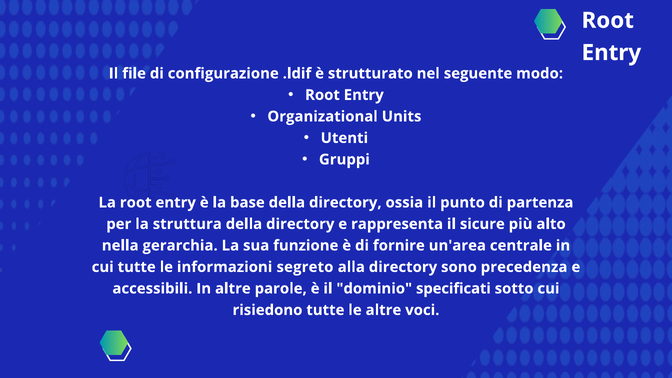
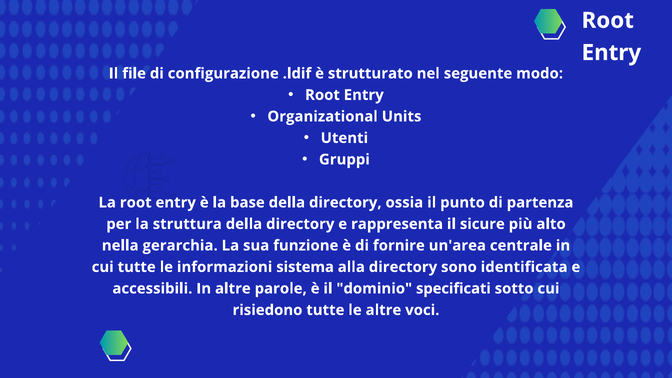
segreto: segreto -> sistema
precedenza: precedenza -> identificata
